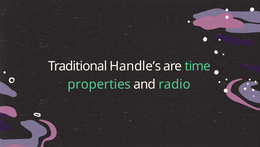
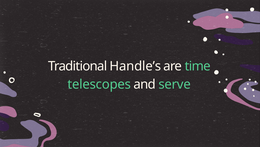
properties: properties -> telescopes
radio: radio -> serve
